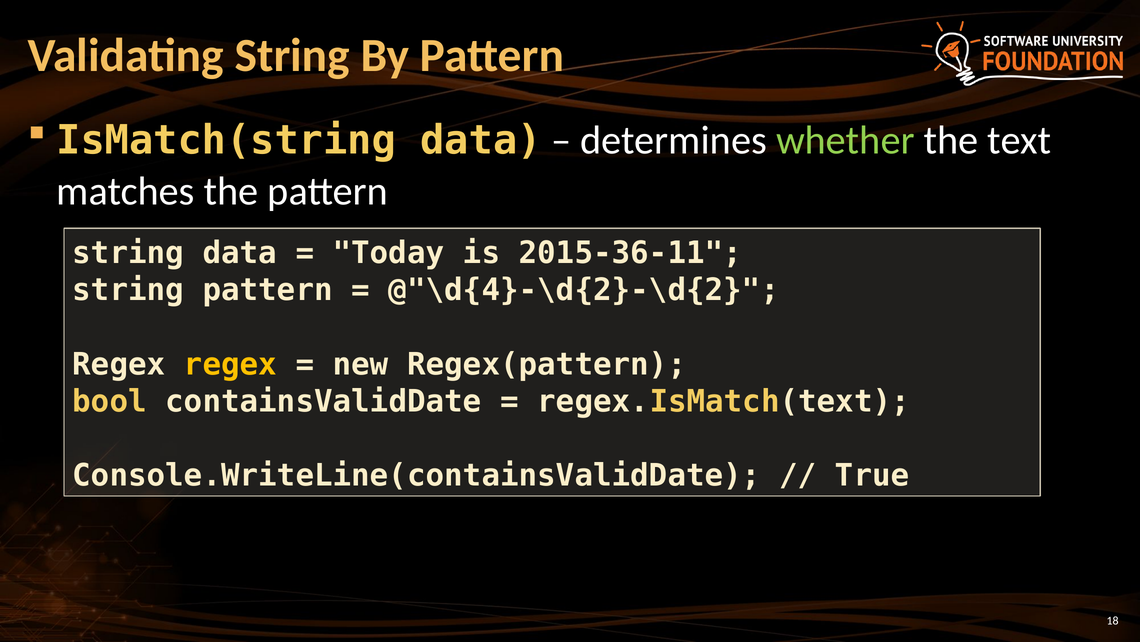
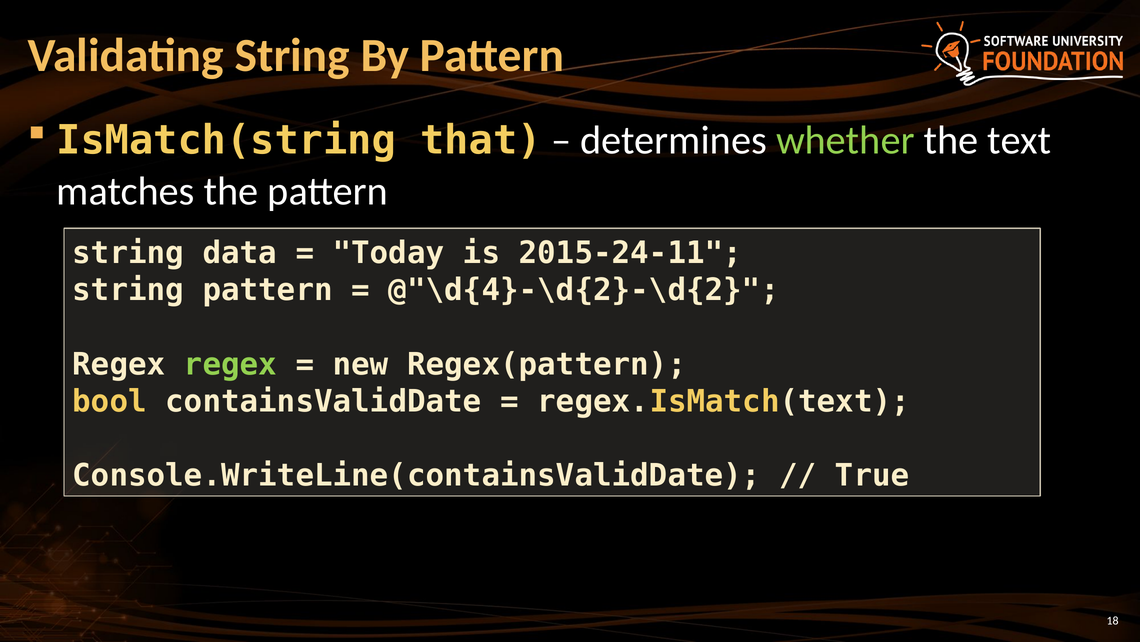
IsMatch(string data: data -> that
2015-36-11: 2015-36-11 -> 2015-24-11
regex at (230, 364) colour: yellow -> light green
